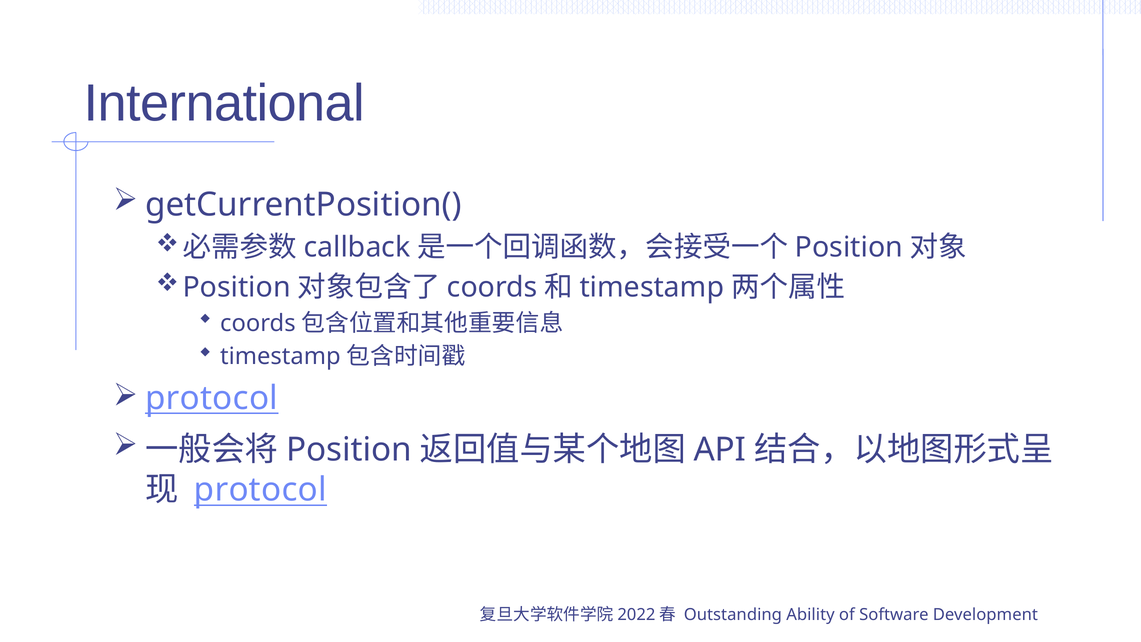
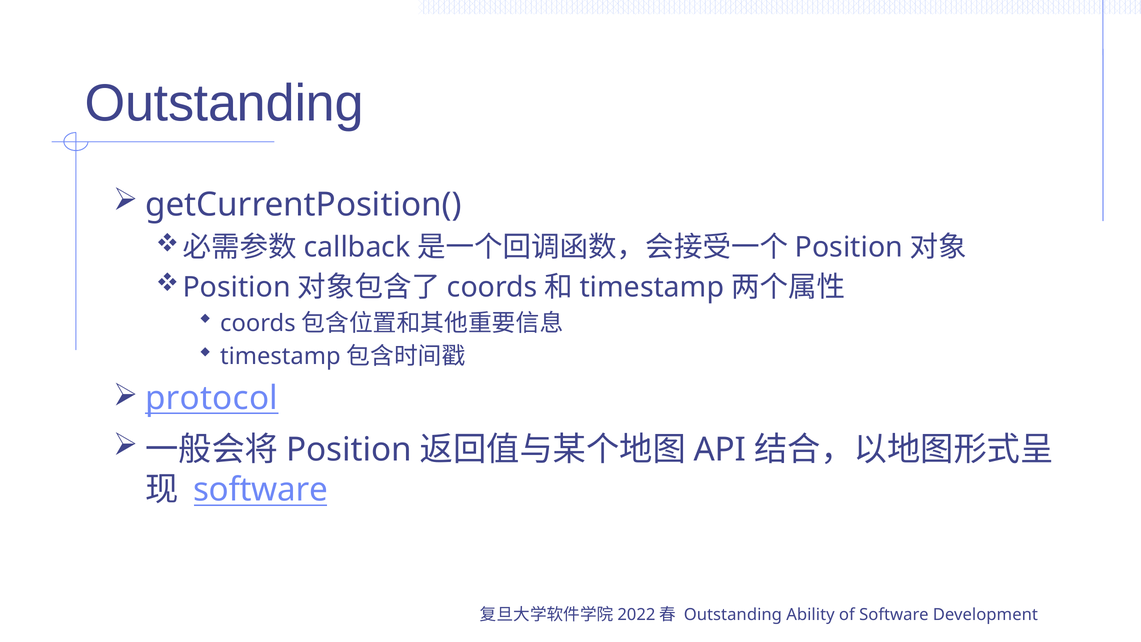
International at (224, 103): International -> Outstanding
protocol at (260, 490): protocol -> software
